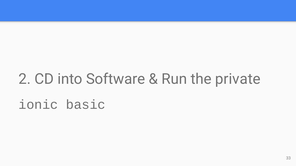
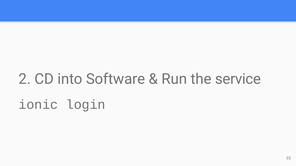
private: private -> service
basic: basic -> login
